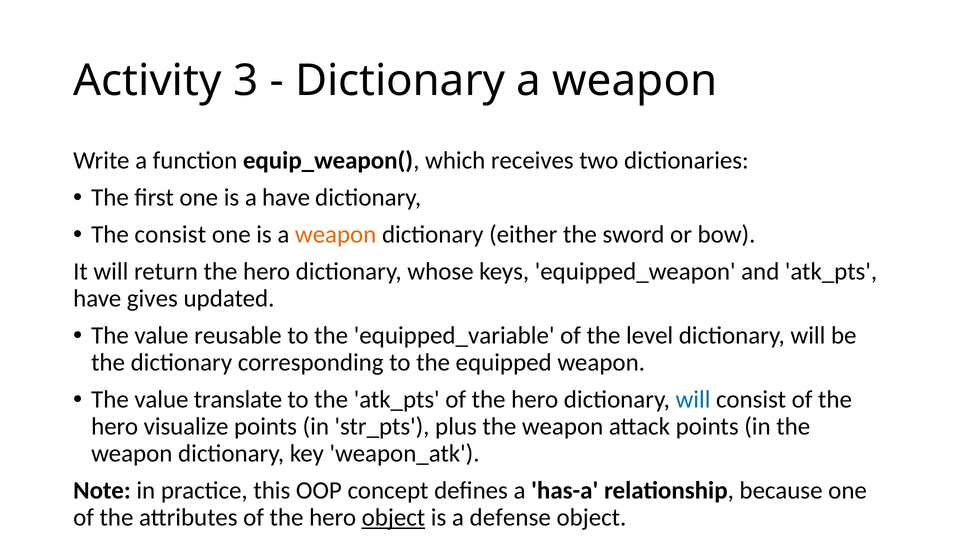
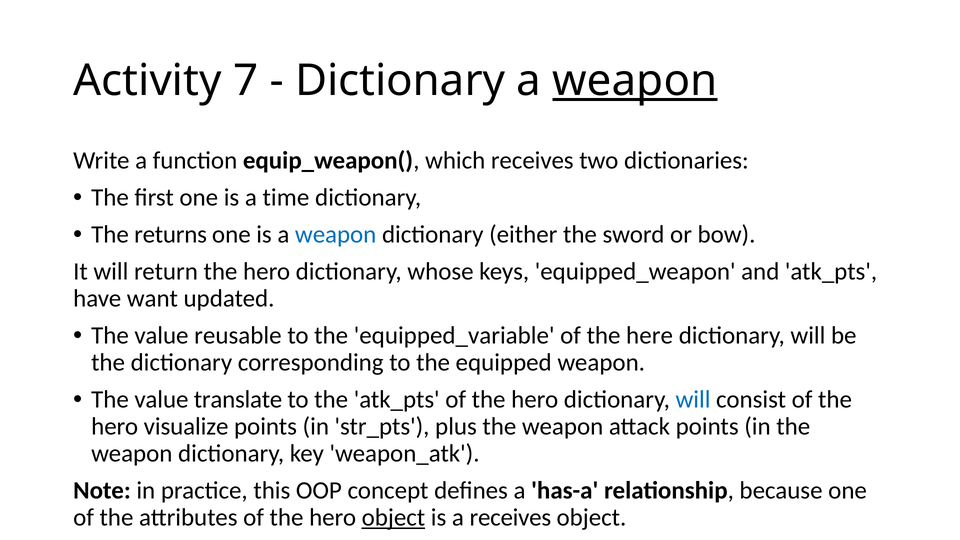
3: 3 -> 7
weapon at (635, 81) underline: none -> present
a have: have -> time
The consist: consist -> returns
weapon at (336, 235) colour: orange -> blue
gives: gives -> want
level: level -> here
a defense: defense -> receives
